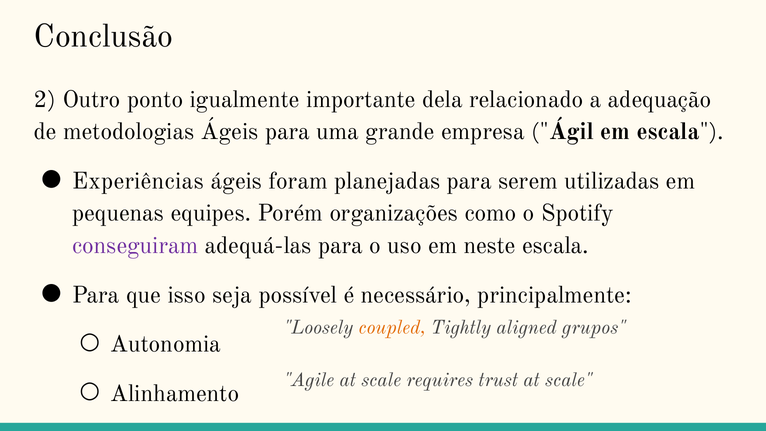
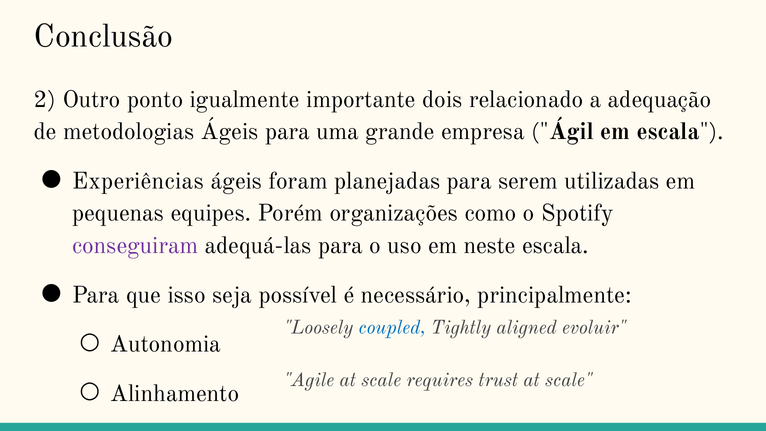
dela: dela -> dois
coupled colour: orange -> blue
grupos: grupos -> evoluir
